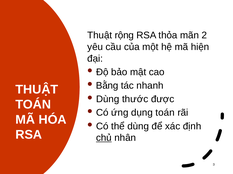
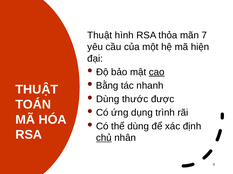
rộng: rộng -> hình
2: 2 -> 7
cao underline: none -> present
dụng toán: toán -> trình
